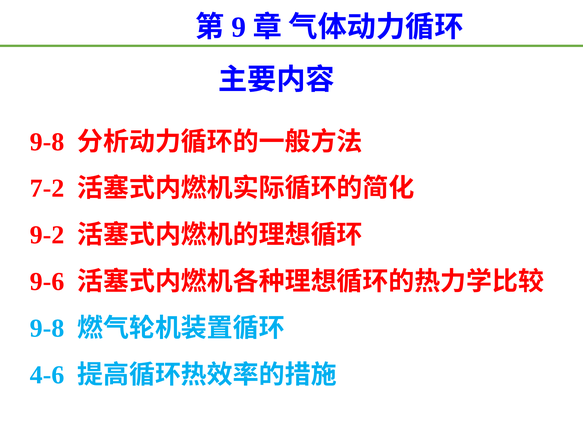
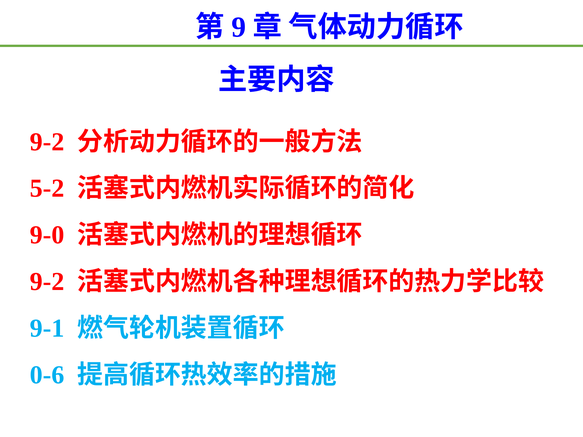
9-8 at (47, 142): 9-8 -> 9-2
7-2: 7-2 -> 5-2
9-2: 9-2 -> 9-0
9-6 at (47, 282): 9-6 -> 9-2
9-8 at (47, 328): 9-8 -> 9-1
4-6: 4-6 -> 0-6
